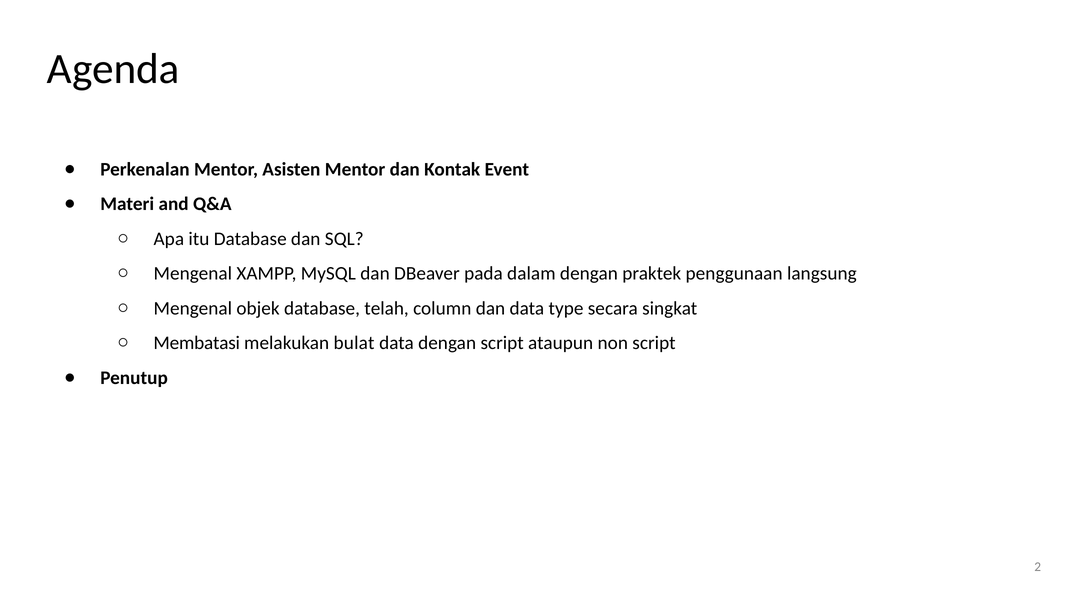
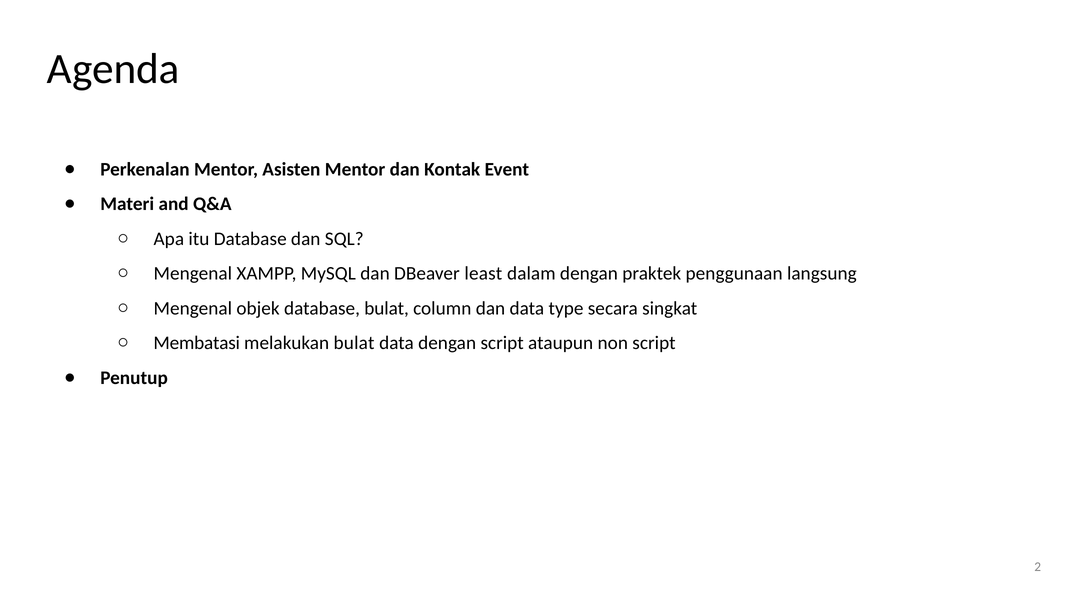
pada: pada -> least
database telah: telah -> bulat
